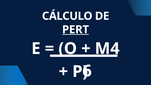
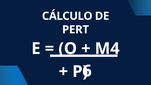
PERT underline: present -> none
